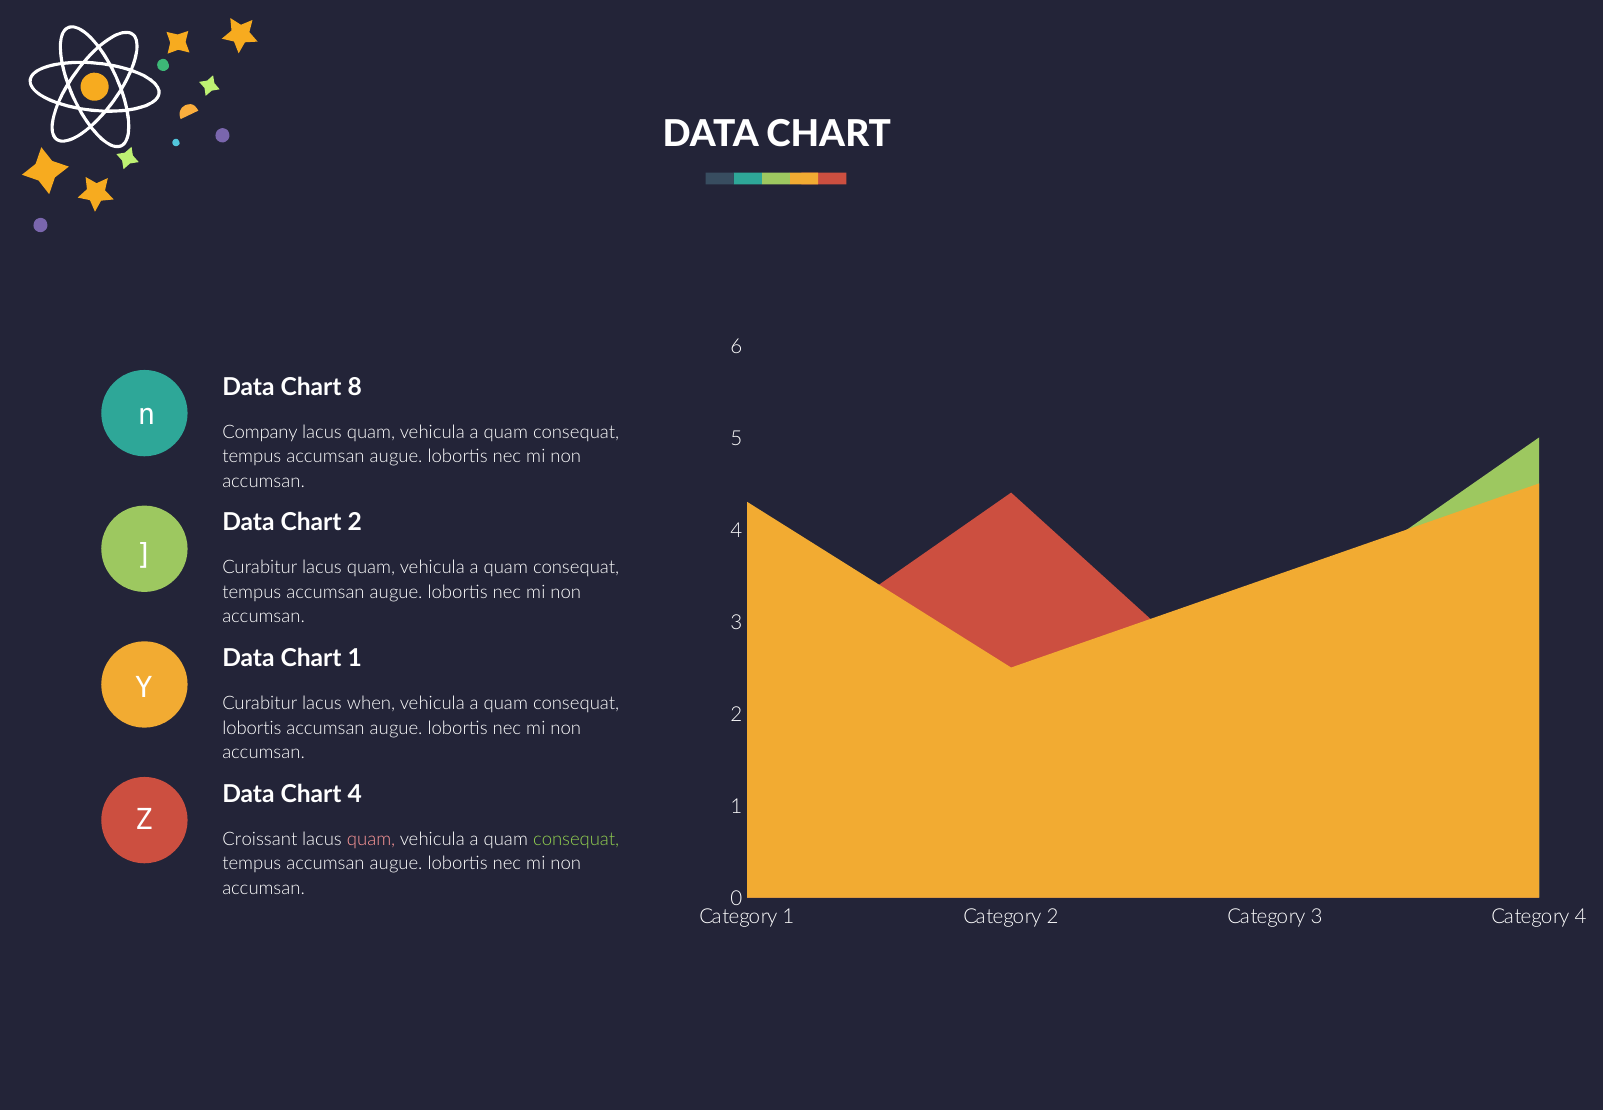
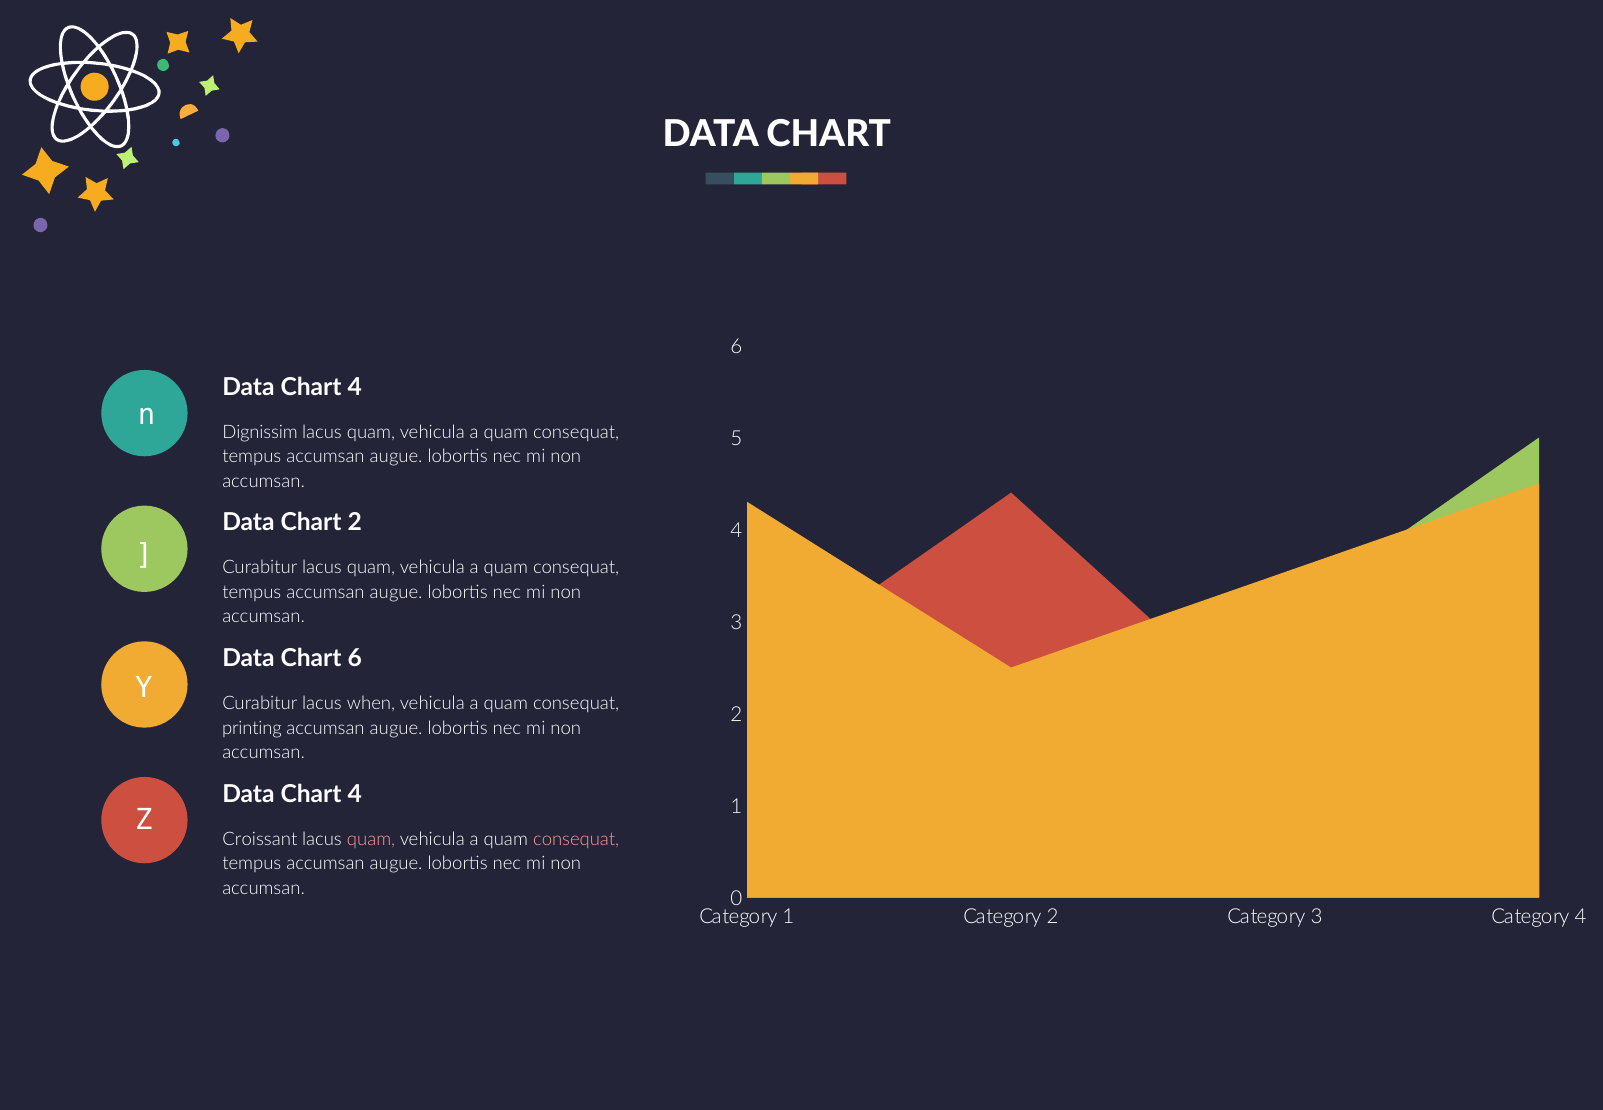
8 at (355, 387): 8 -> 4
Company: Company -> Dignissim
Chart 1: 1 -> 6
lobortis at (252, 728): lobortis -> printing
consequat at (576, 839) colour: light green -> pink
